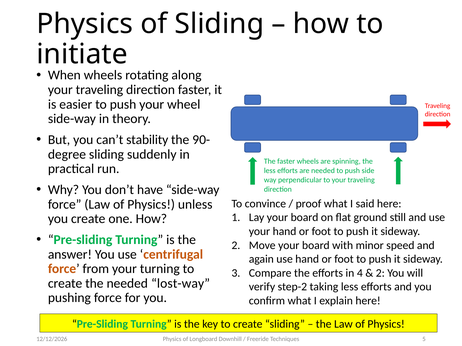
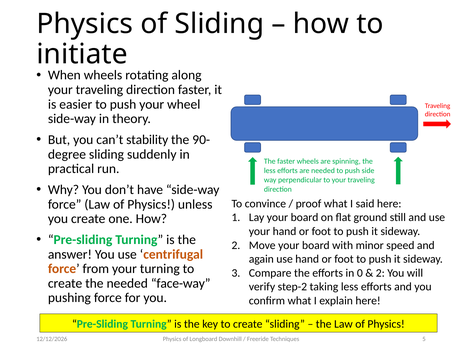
4: 4 -> 0
lost-way: lost-way -> face-way
